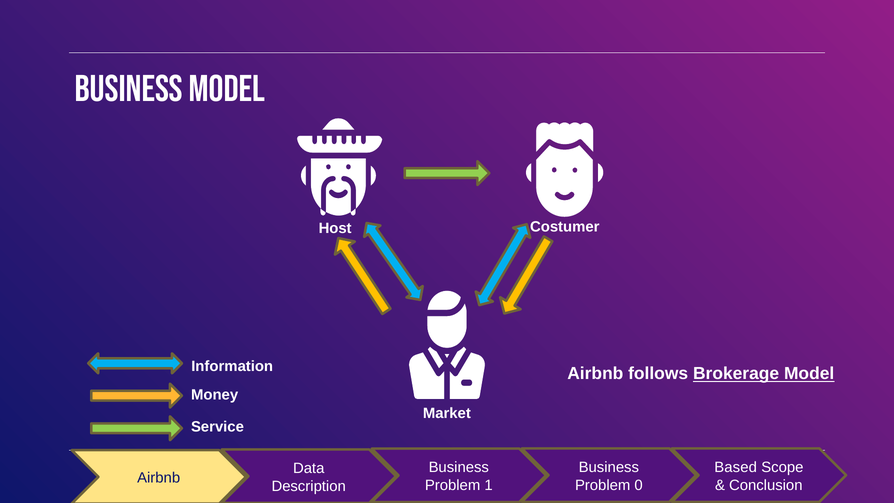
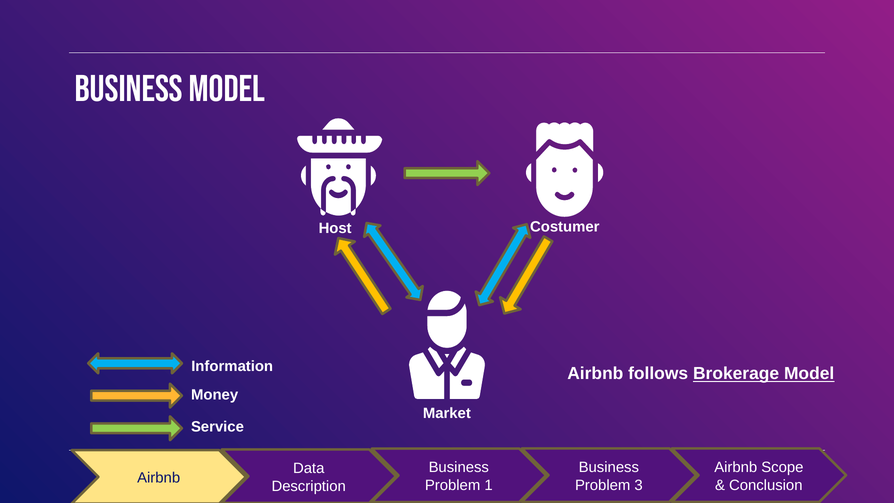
Based at (736, 467): Based -> Airbnb
0: 0 -> 3
